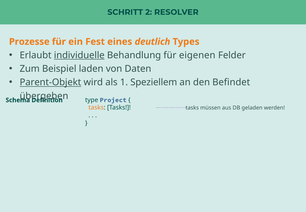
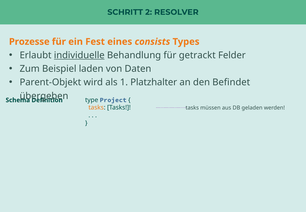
deutlich: deutlich -> consists
eigenen: eigenen -> getrackt
Parent-Objekt underline: present -> none
Speziellem: Speziellem -> Platzhalter
